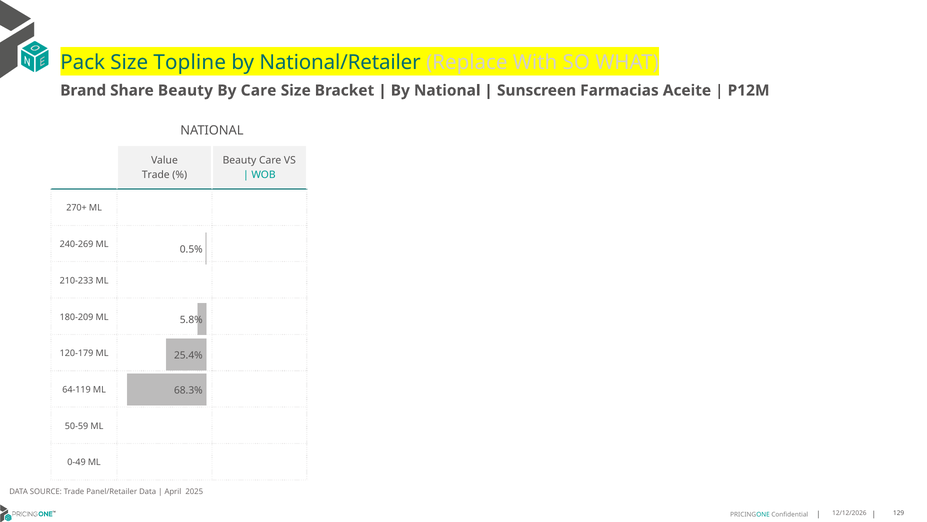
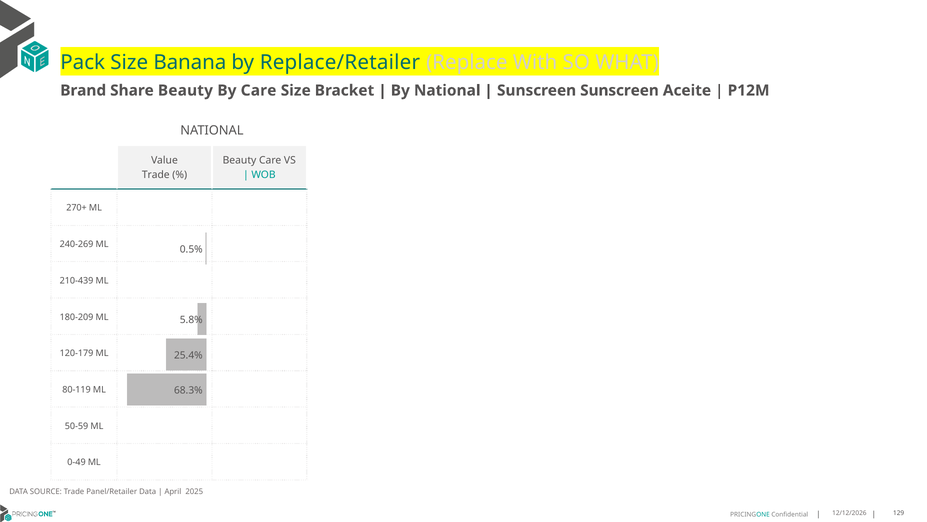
Topline: Topline -> Banana
National/Retailer: National/Retailer -> Replace/Retailer
Sunscreen Farmacias: Farmacias -> Sunscreen
210-233: 210-233 -> 210-439
64-119: 64-119 -> 80-119
